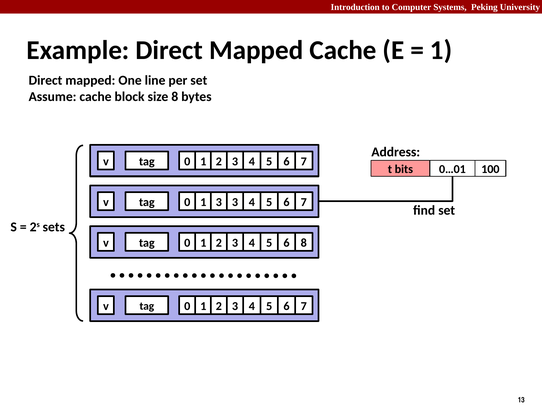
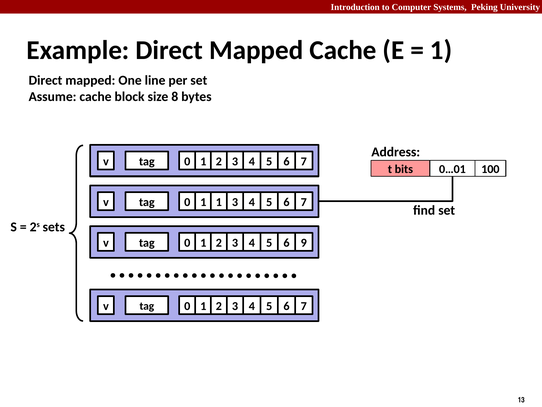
1 3: 3 -> 1
2 8: 8 -> 9
